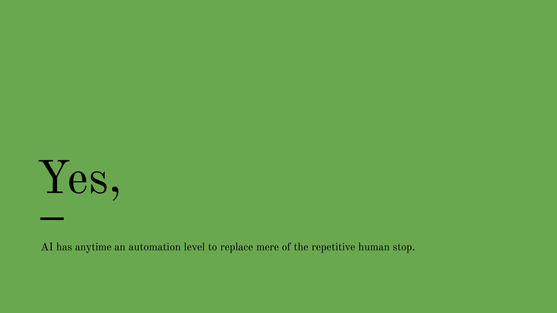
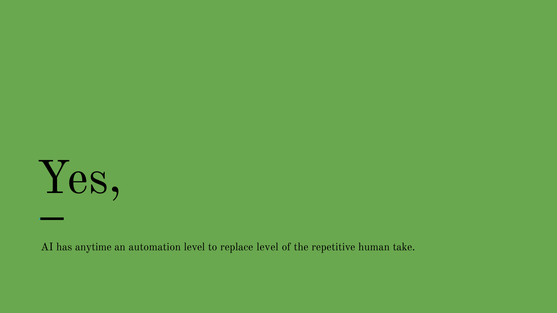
replace mere: mere -> level
stop: stop -> take
